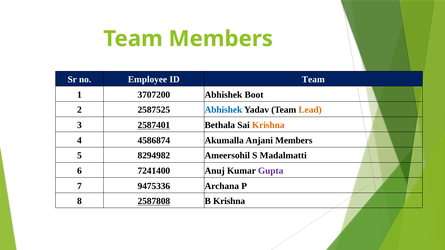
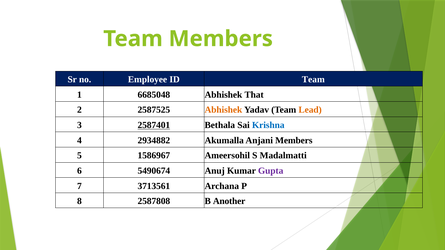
3707200: 3707200 -> 6685048
Boot: Boot -> That
Abhishek at (223, 110) colour: blue -> orange
Krishna at (268, 125) colour: orange -> blue
4586874: 4586874 -> 2934882
8294982: 8294982 -> 1586967
7241400: 7241400 -> 5490674
9475336: 9475336 -> 3713561
2587808 underline: present -> none
B Krishna: Krishna -> Another
